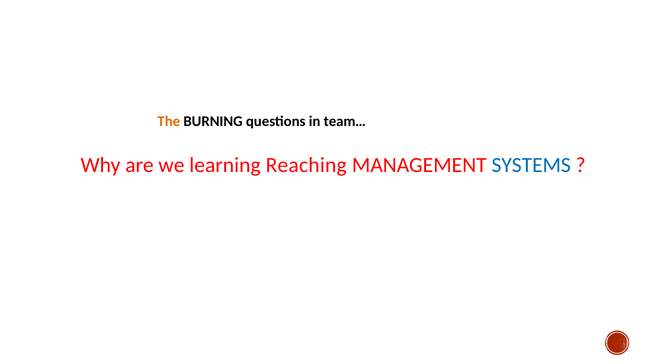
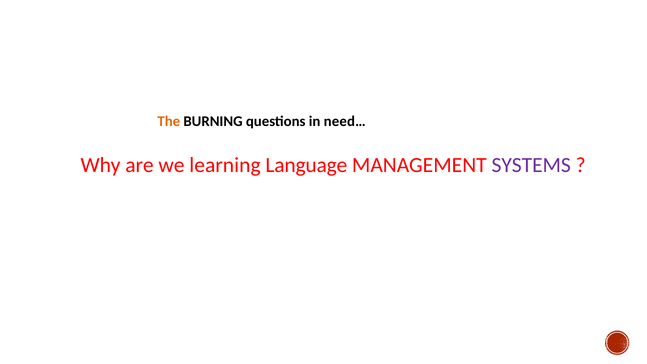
team…: team… -> need…
Reaching: Reaching -> Language
SYSTEMS colour: blue -> purple
